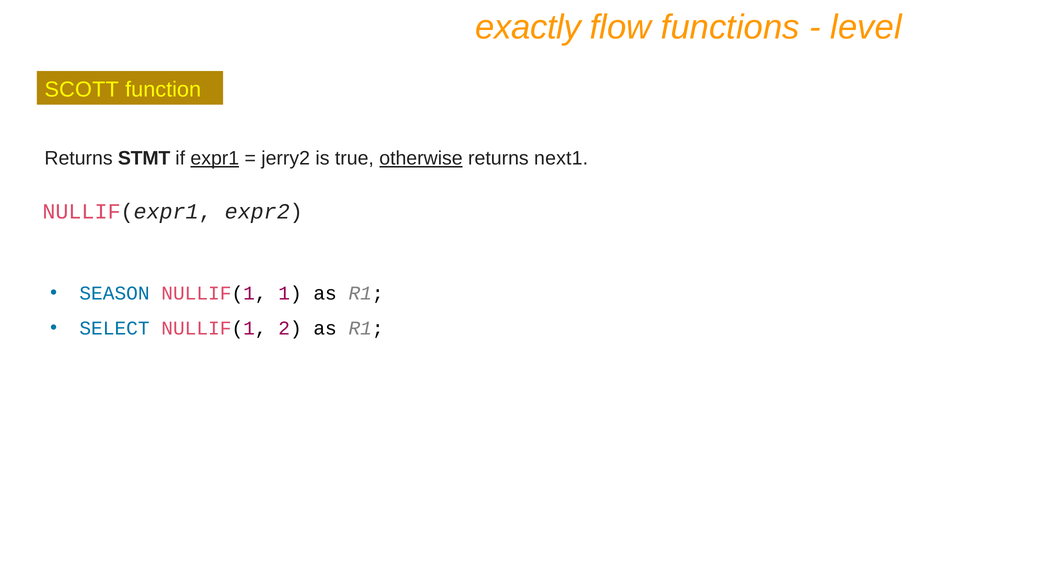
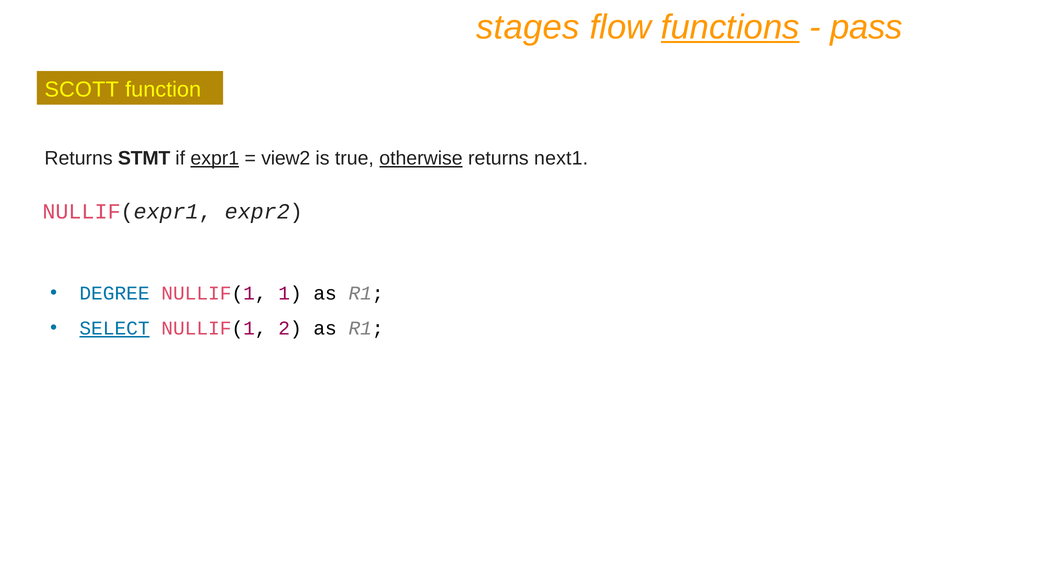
exactly: exactly -> stages
functions underline: none -> present
level: level -> pass
jerry2: jerry2 -> view2
SEASON: SEASON -> DEGREE
SELECT underline: none -> present
